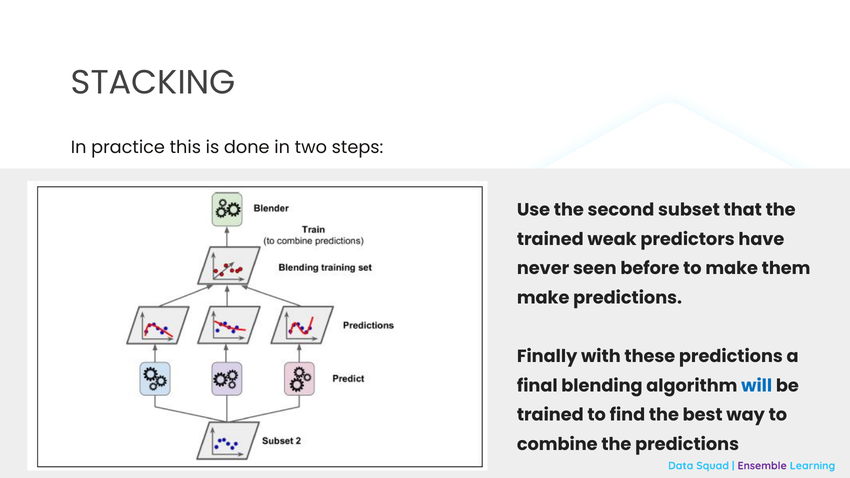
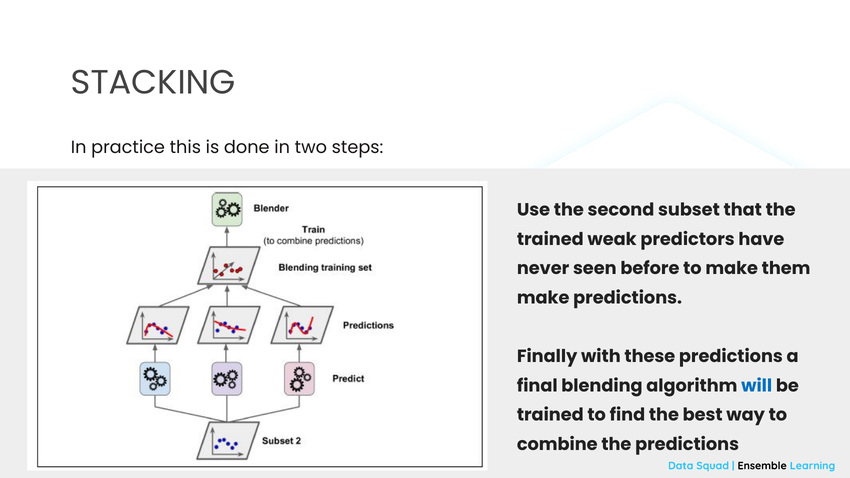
Ensemble colour: purple -> black
